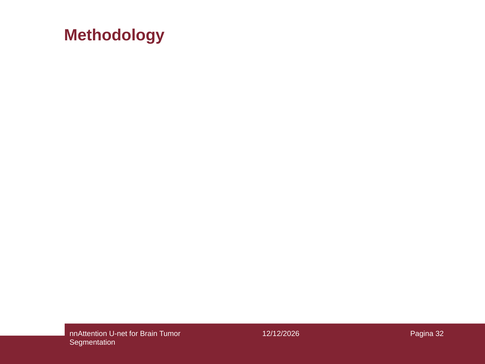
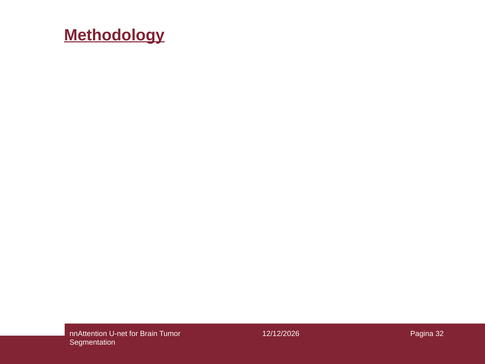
Methodology underline: none -> present
